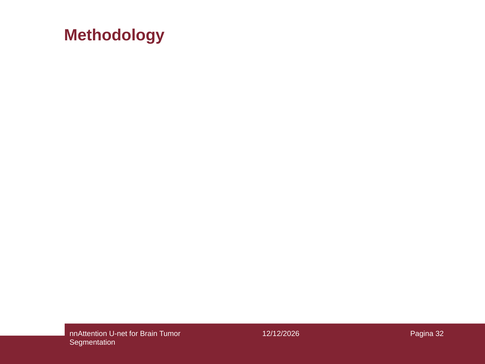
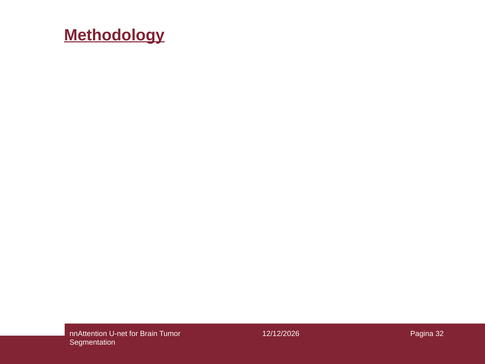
Methodology underline: none -> present
